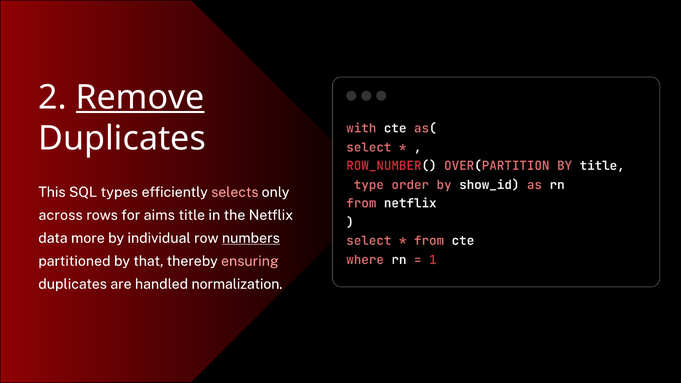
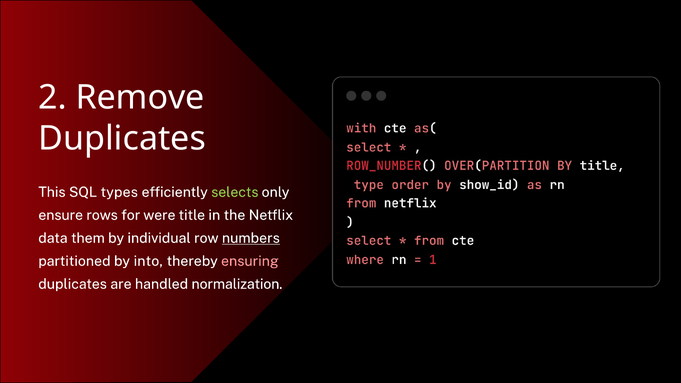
Remove underline: present -> none
selects colour: pink -> light green
across: across -> ensure
aims: aims -> were
more: more -> them
that: that -> into
